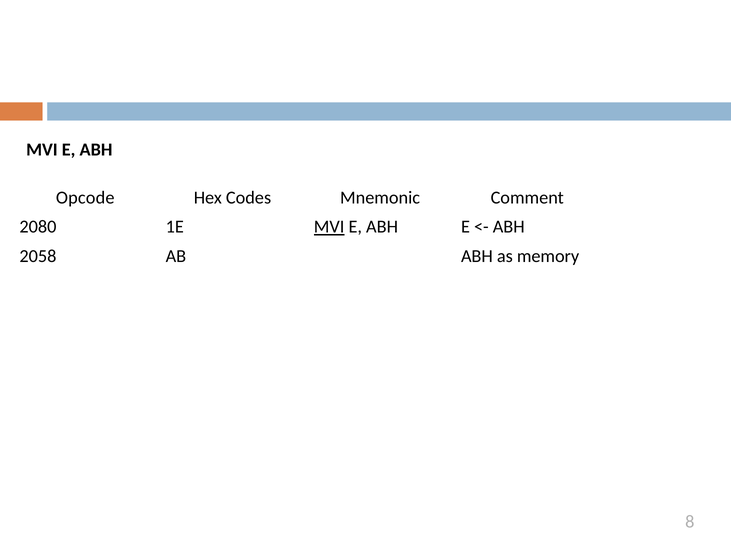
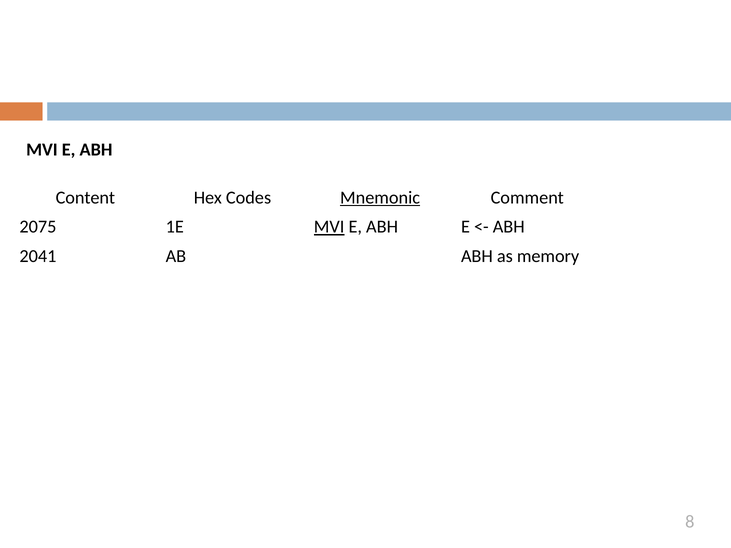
Opcode: Opcode -> Content
Mnemonic underline: none -> present
2080: 2080 -> 2075
2058: 2058 -> 2041
